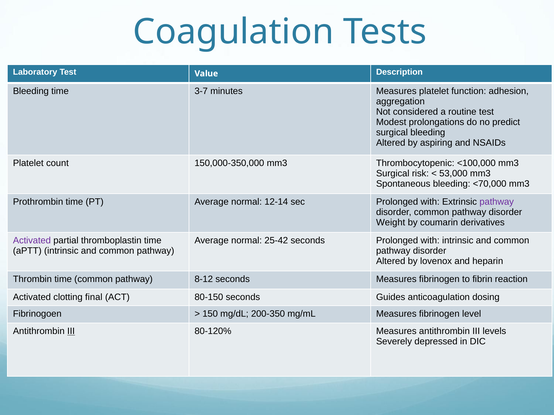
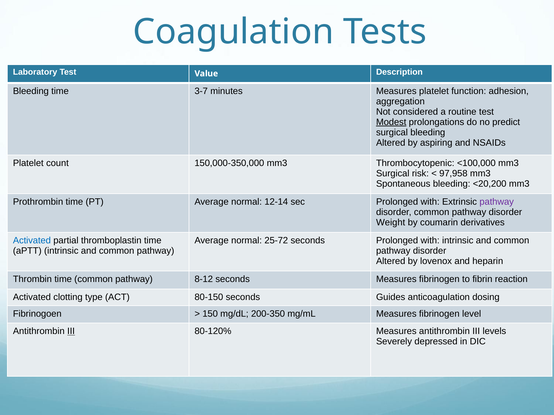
Modest underline: none -> present
53,000: 53,000 -> 97,958
<70,000: <70,000 -> <20,200
Activated at (32, 241) colour: purple -> blue
25-42: 25-42 -> 25-72
final: final -> type
